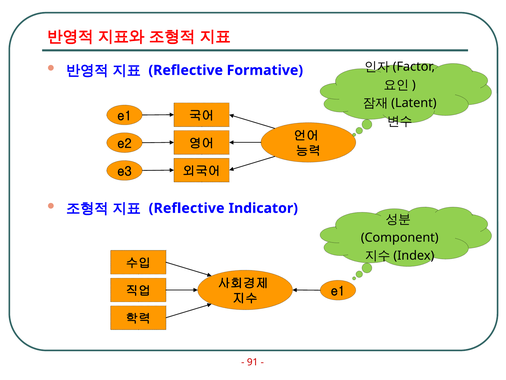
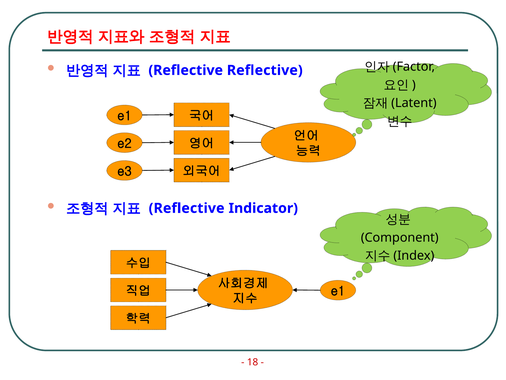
Reflective Formative: Formative -> Reflective
91: 91 -> 18
